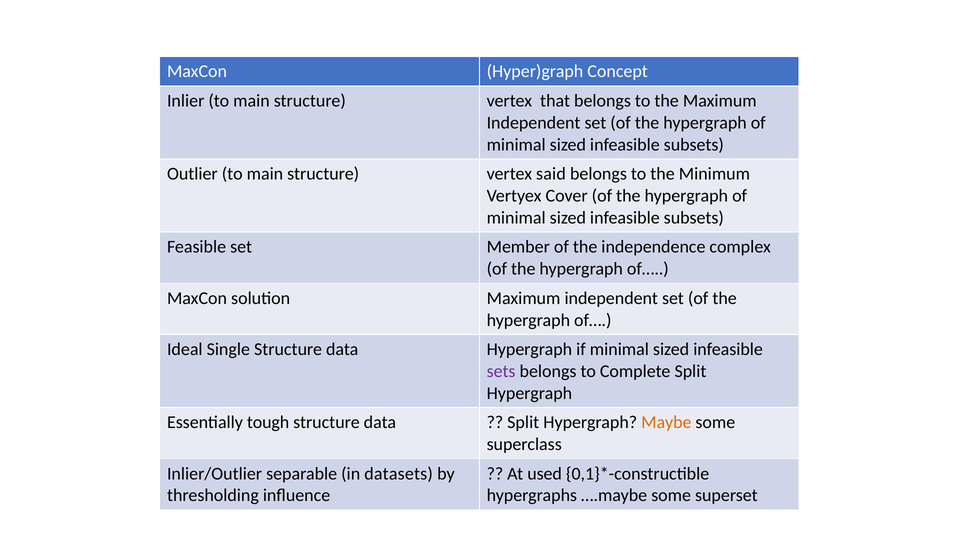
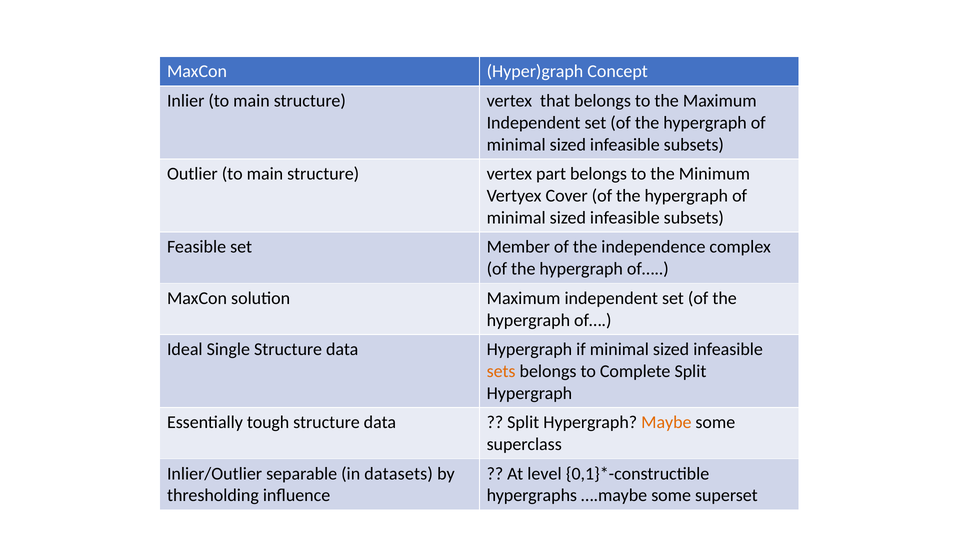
said: said -> part
sets colour: purple -> orange
used: used -> level
